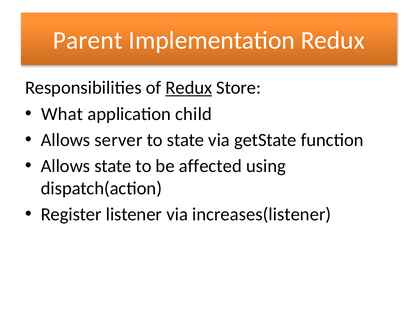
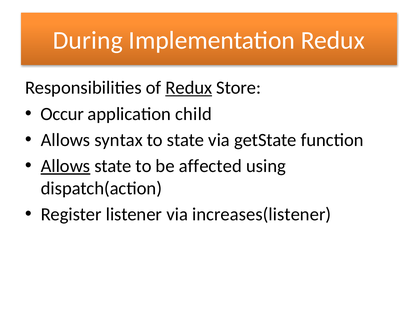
Parent: Parent -> During
What: What -> Occur
server: server -> syntax
Allows at (65, 166) underline: none -> present
